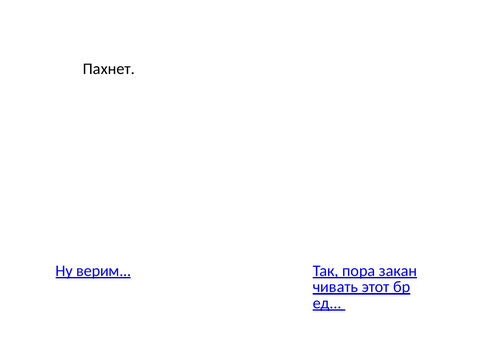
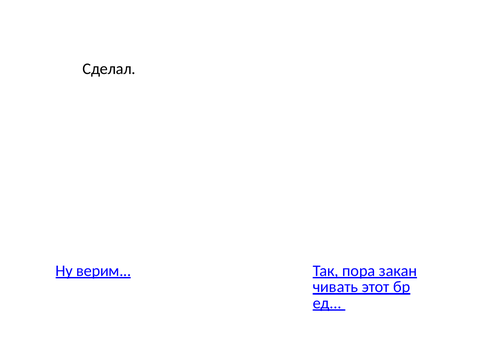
Пахнет: Пахнет -> Сделал
